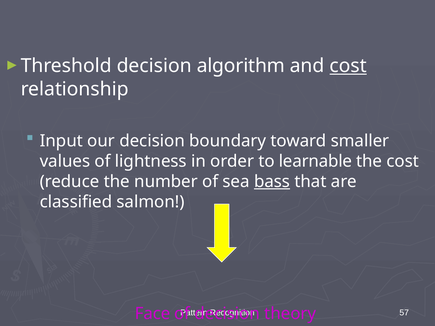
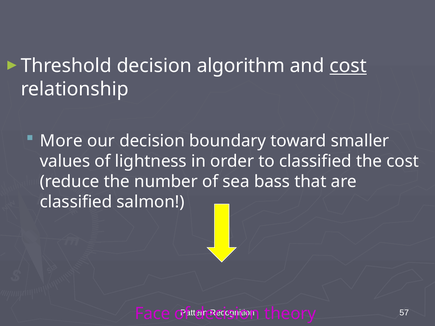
Input: Input -> More
to learnable: learnable -> classified
bass underline: present -> none
